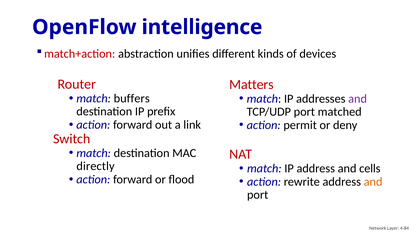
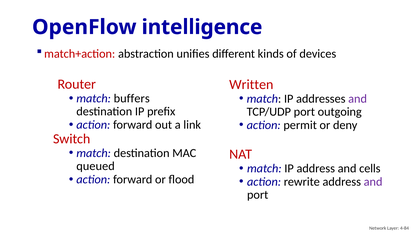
Matters: Matters -> Written
matched: matched -> outgoing
directly: directly -> queued
and at (373, 182) colour: orange -> purple
